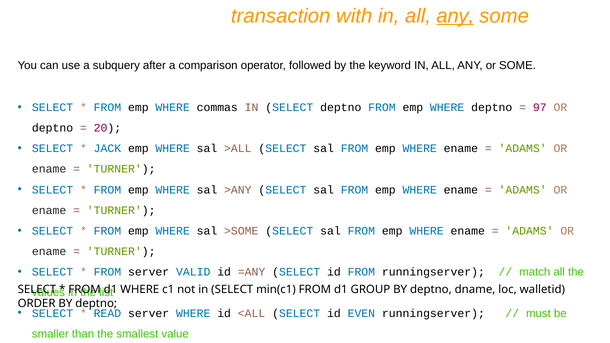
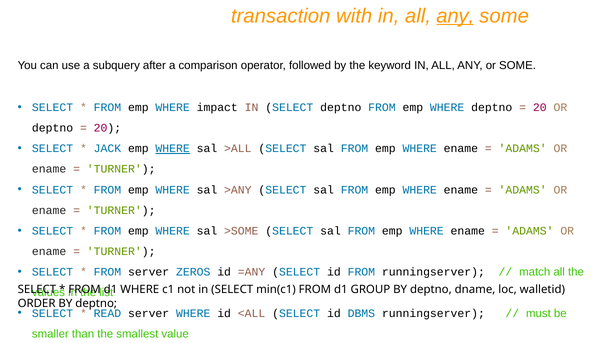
commas: commas -> impact
97 at (540, 108): 97 -> 20
WHERE at (173, 149) underline: none -> present
VALID: VALID -> ZEROS
EVEN: EVEN -> DBMS
